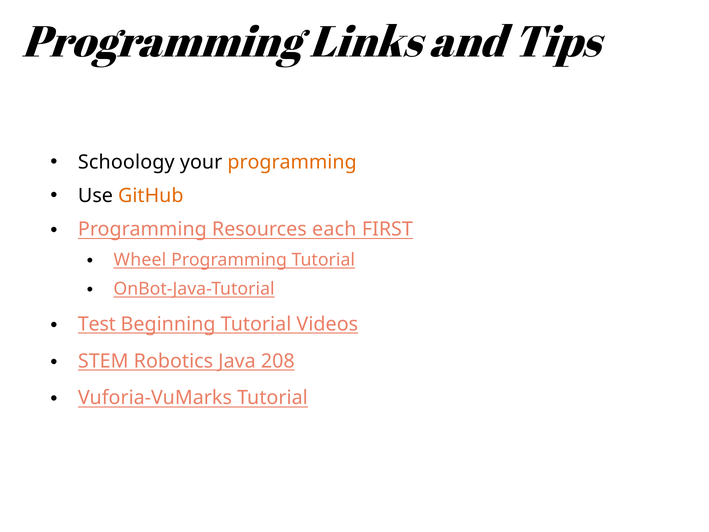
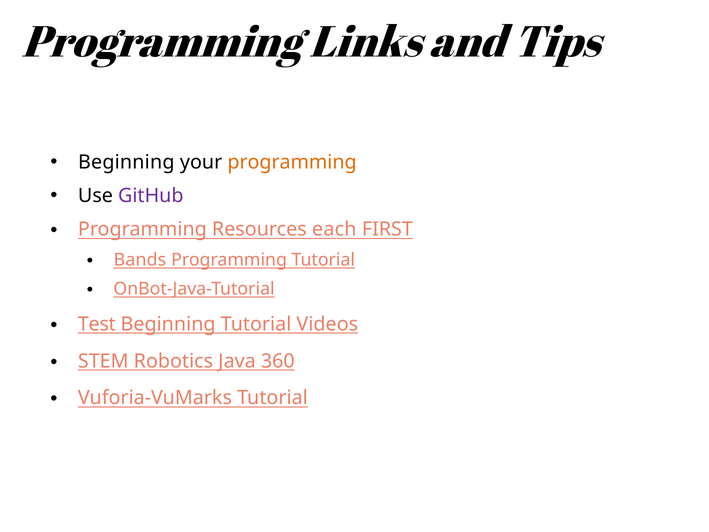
Schoology at (126, 162): Schoology -> Beginning
GitHub colour: orange -> purple
Wheel: Wheel -> Bands
208: 208 -> 360
